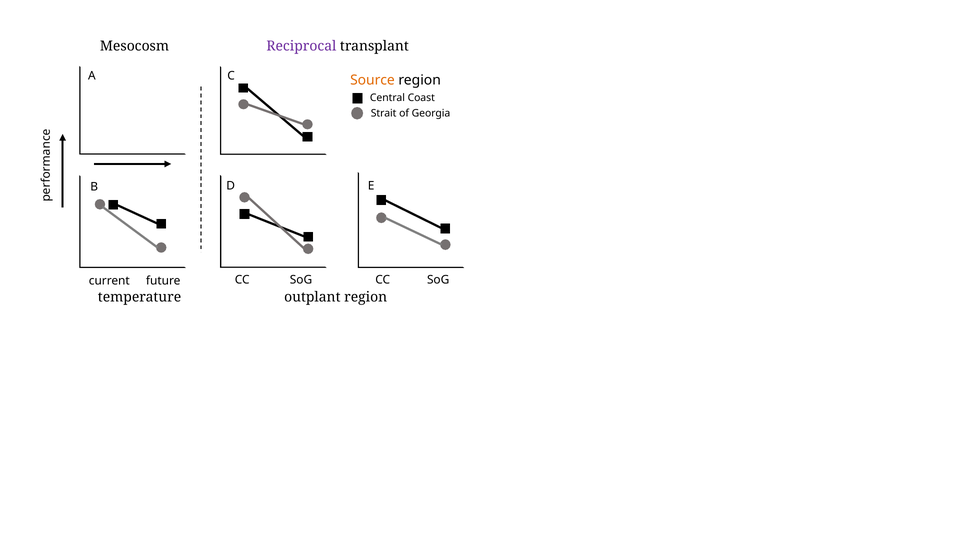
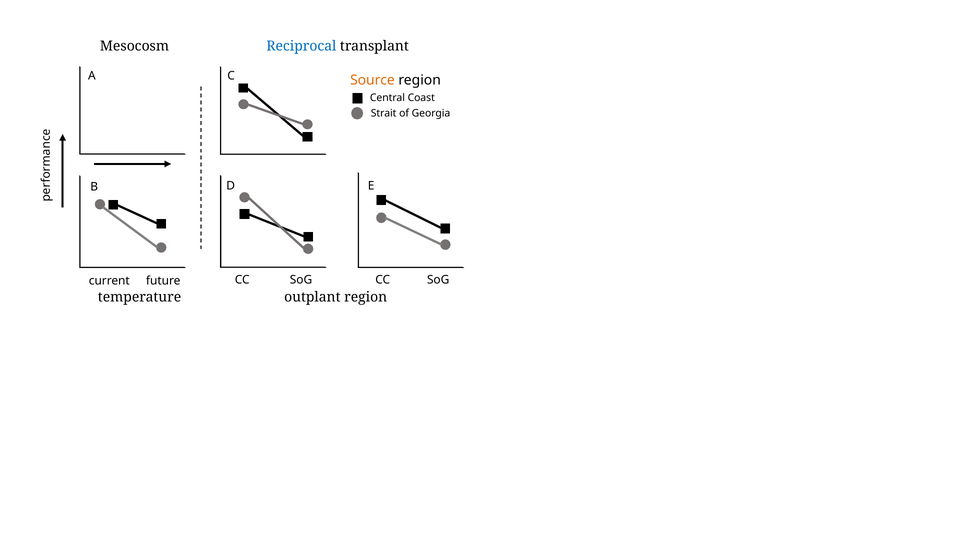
Reciprocal colour: purple -> blue
